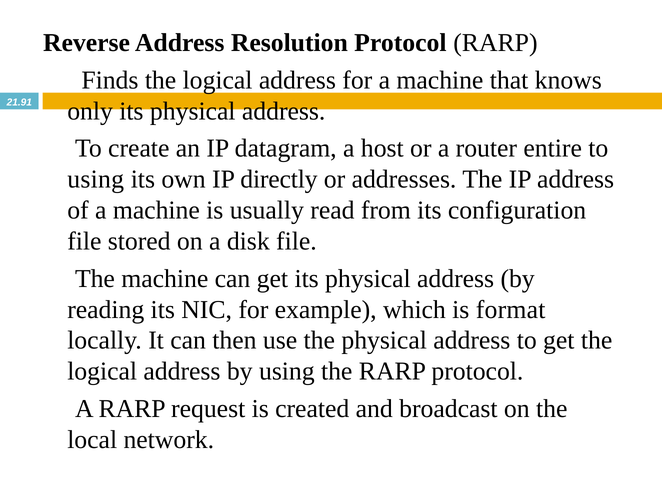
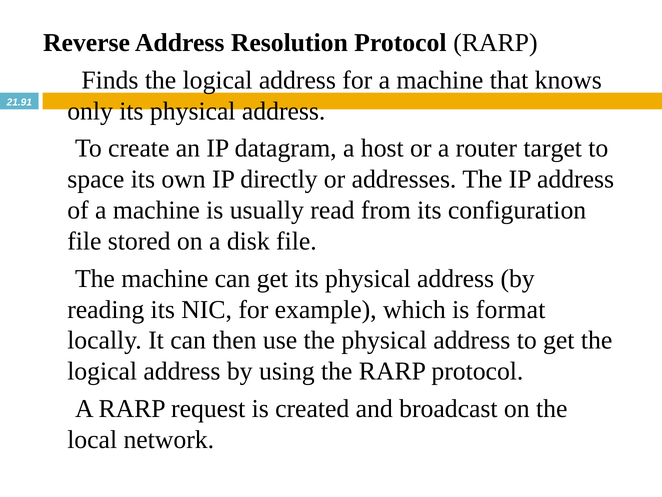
entire: entire -> target
using at (96, 179): using -> space
